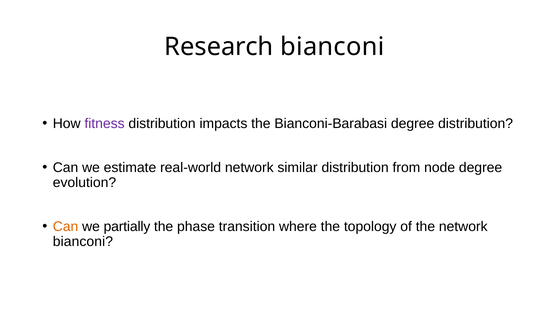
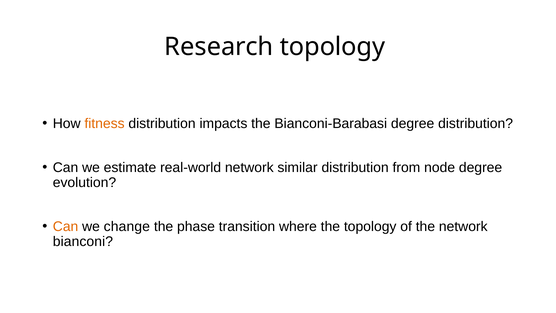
Research bianconi: bianconi -> topology
fitness colour: purple -> orange
partially: partially -> change
